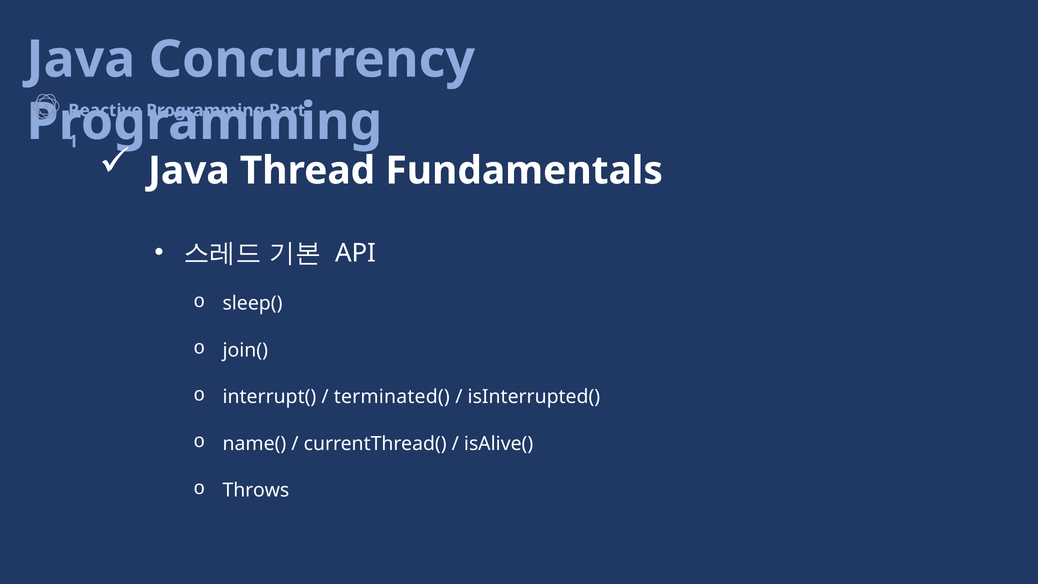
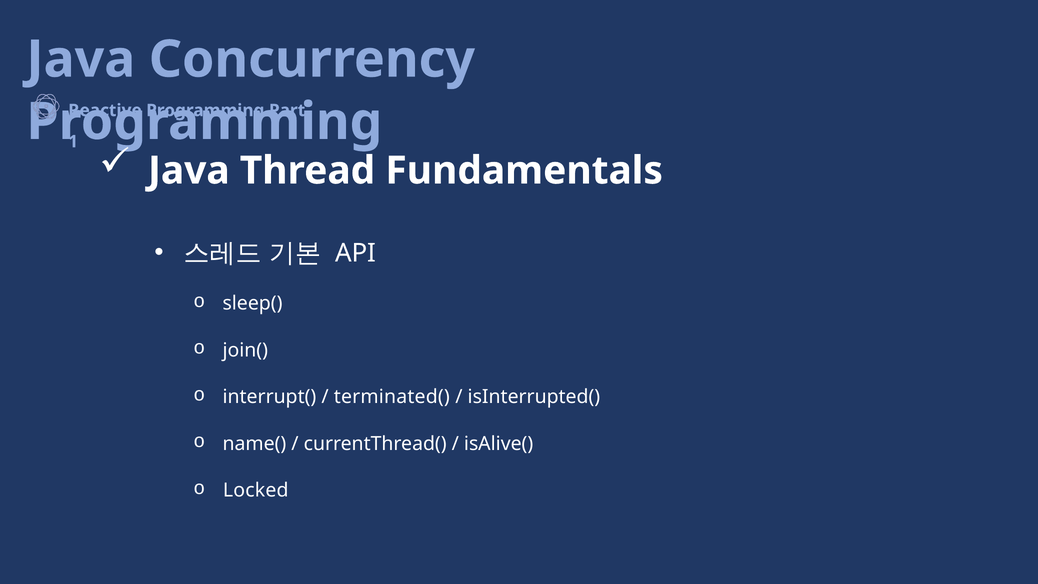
Throws: Throws -> Locked
